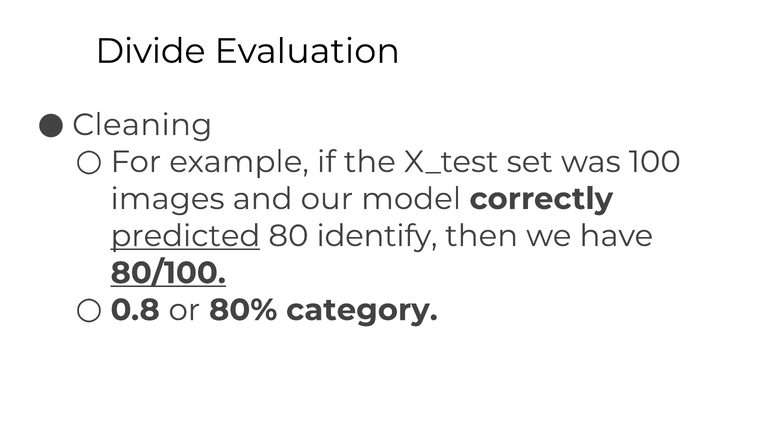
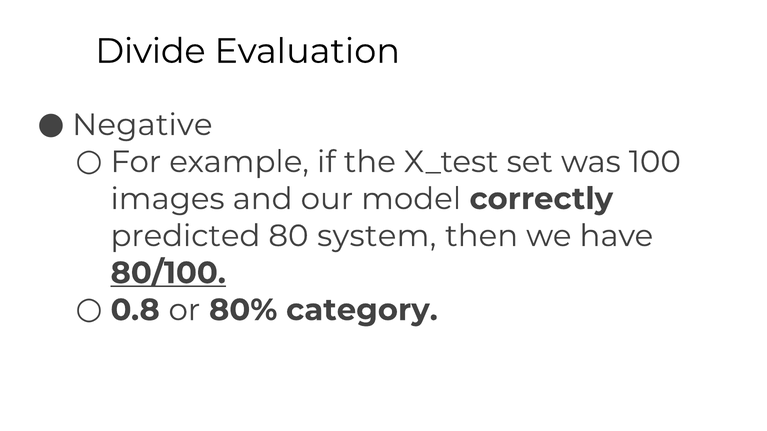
Cleaning: Cleaning -> Negative
predicted underline: present -> none
identify: identify -> system
